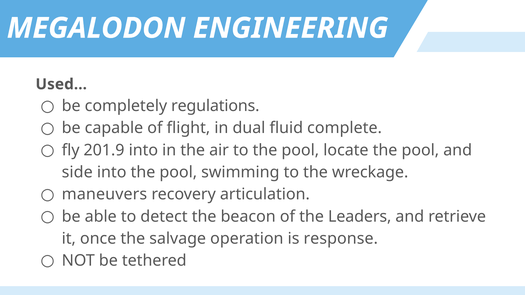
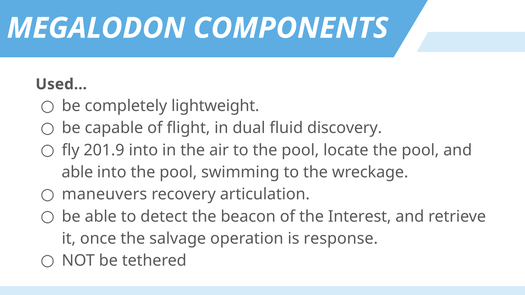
ENGINEERING: ENGINEERING -> COMPONENTS
regulations: regulations -> lightweight
complete: complete -> discovery
side at (77, 172): side -> able
Leaders: Leaders -> Interest
